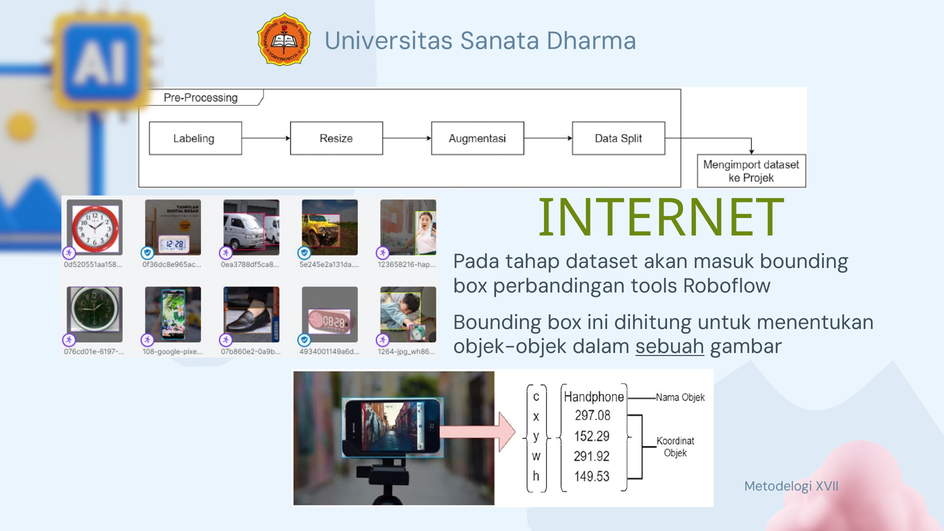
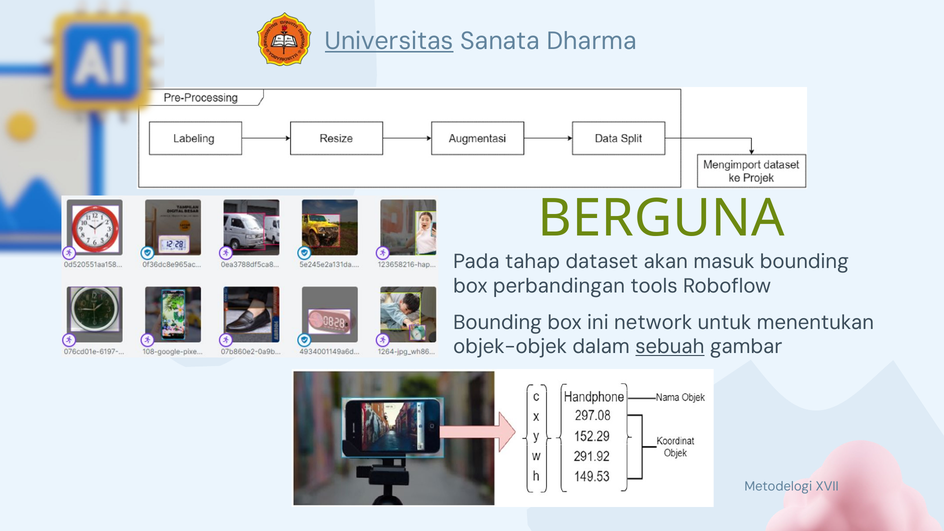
Universitas underline: none -> present
INTERNET: INTERNET -> BERGUNA
dihitung: dihitung -> network
